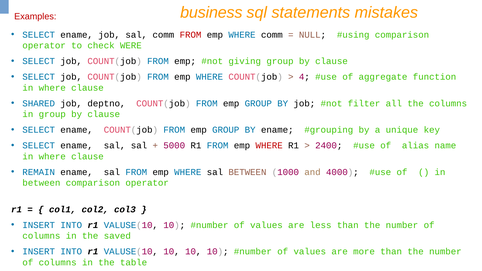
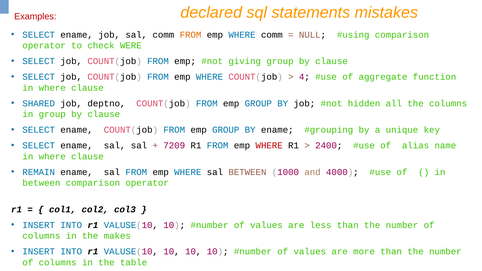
business: business -> declared
FROM at (191, 35) colour: red -> orange
filter: filter -> hidden
5000: 5000 -> 7209
saved: saved -> makes
